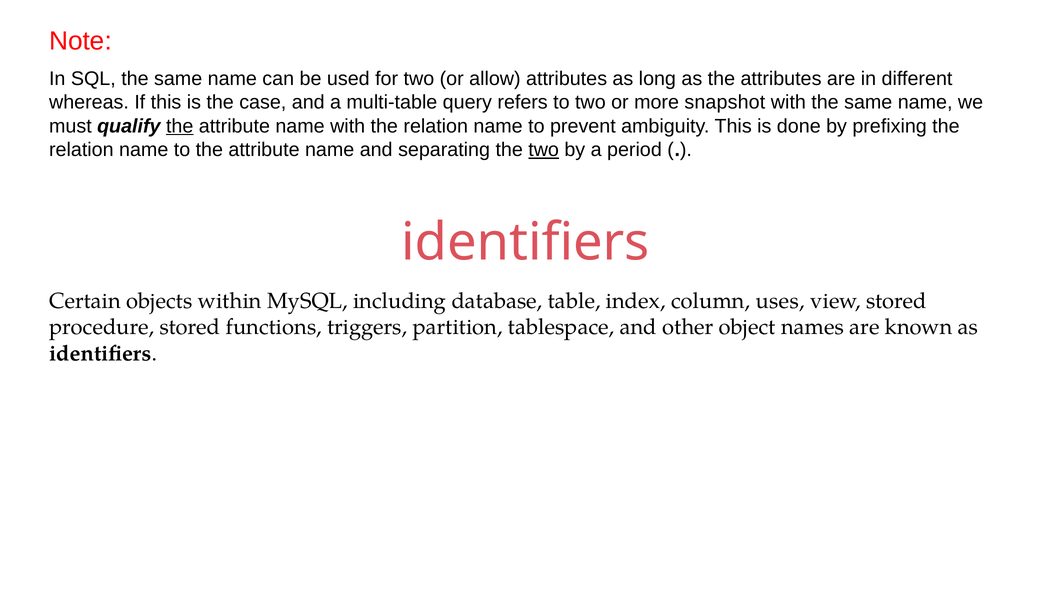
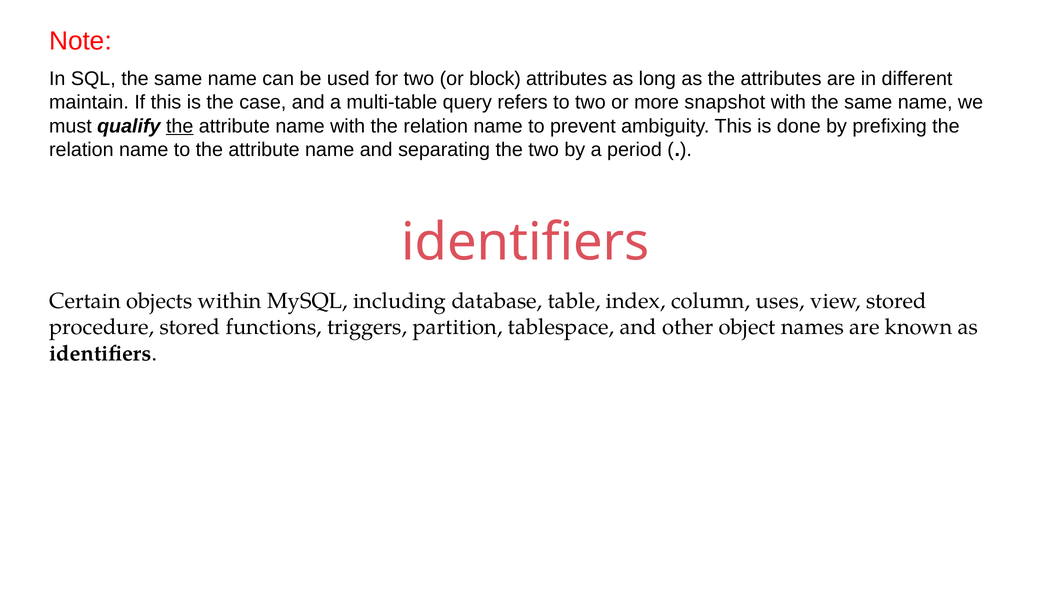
allow: allow -> block
whereas: whereas -> maintain
two at (544, 150) underline: present -> none
